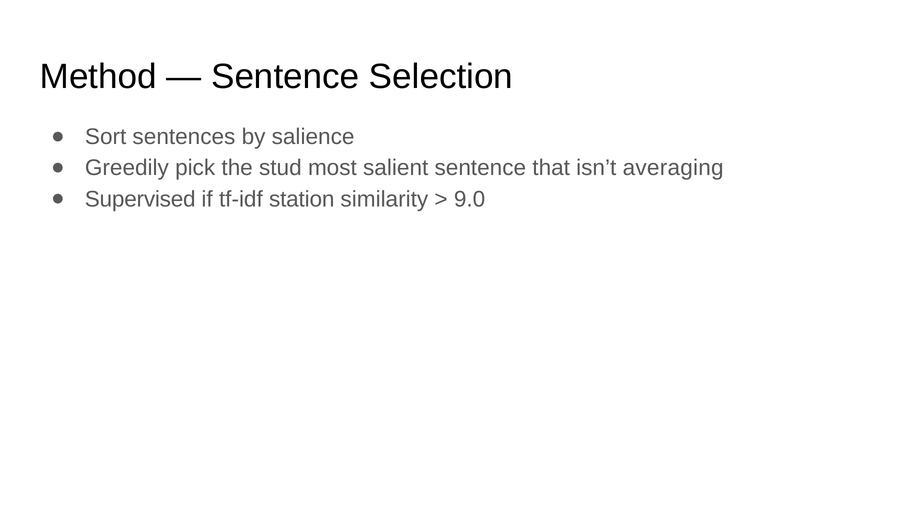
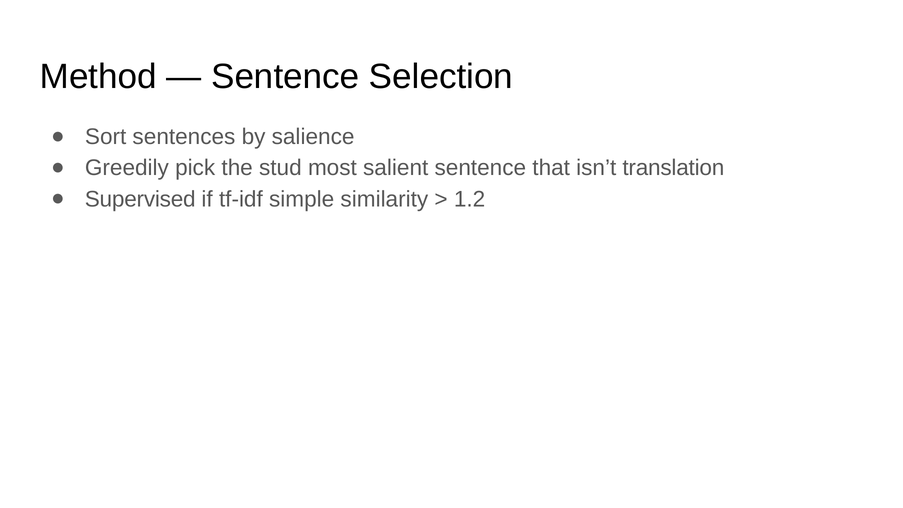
averaging: averaging -> translation
station: station -> simple
9.0: 9.0 -> 1.2
